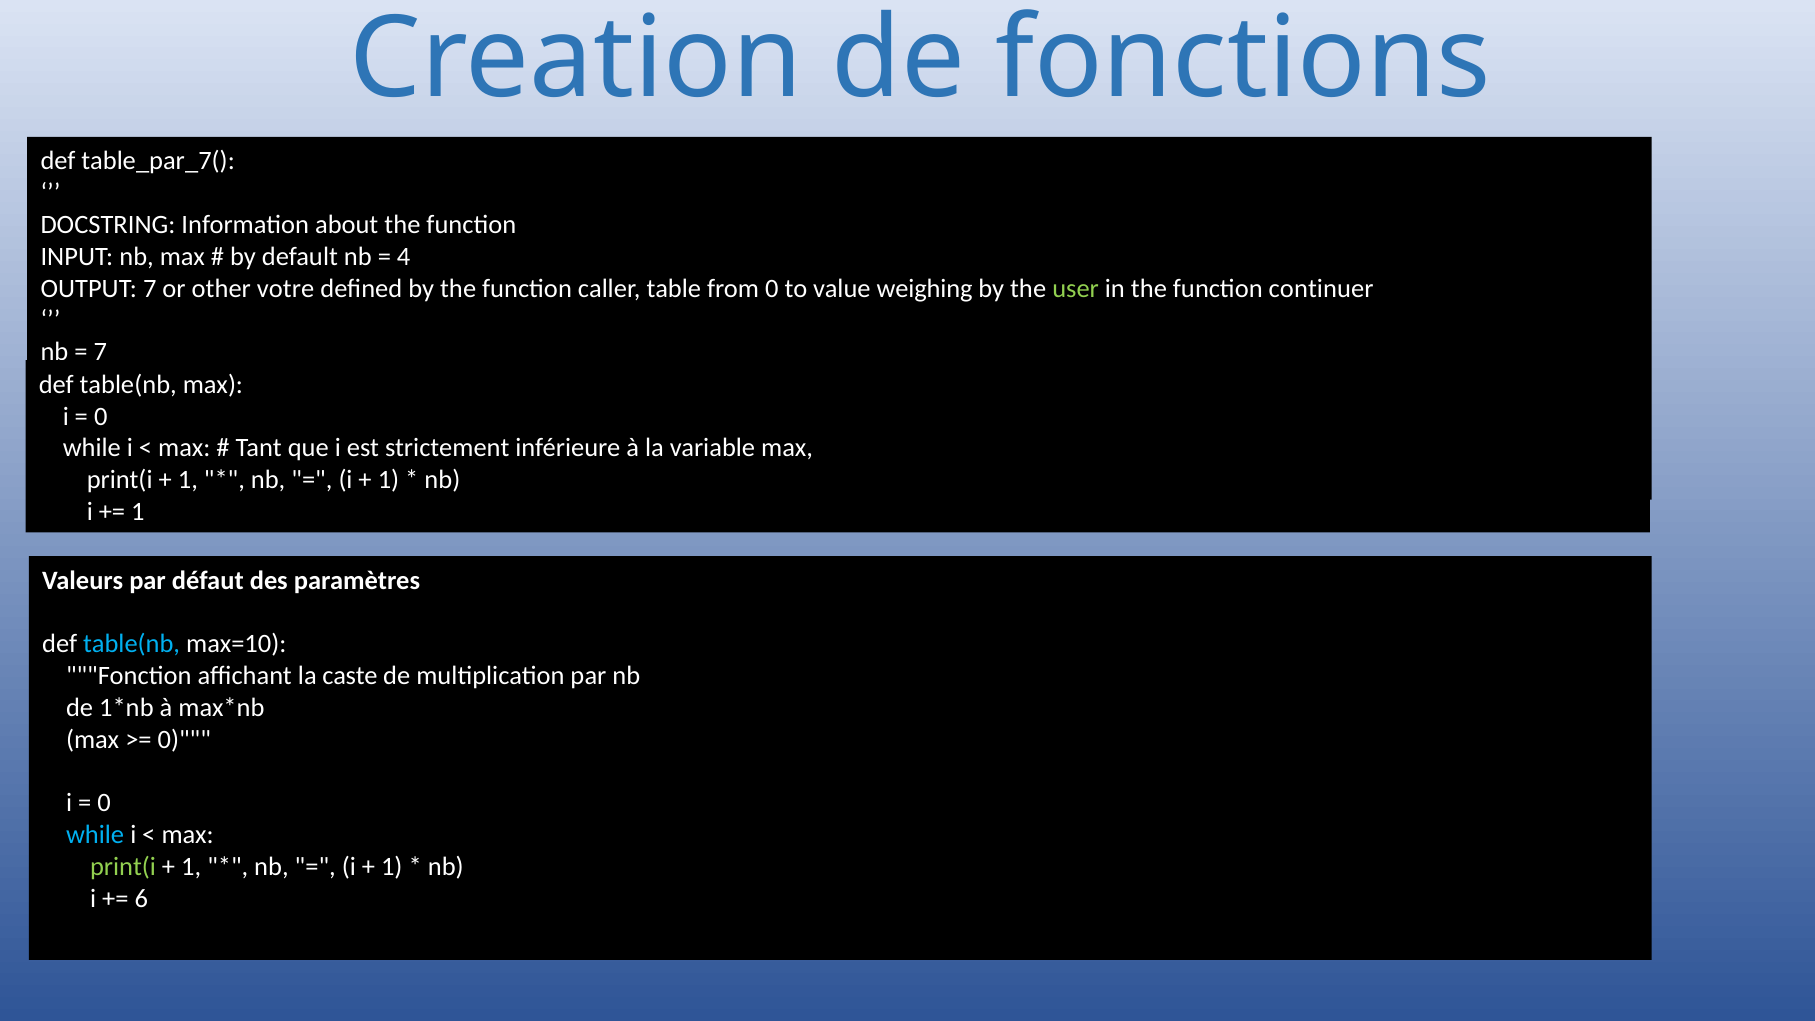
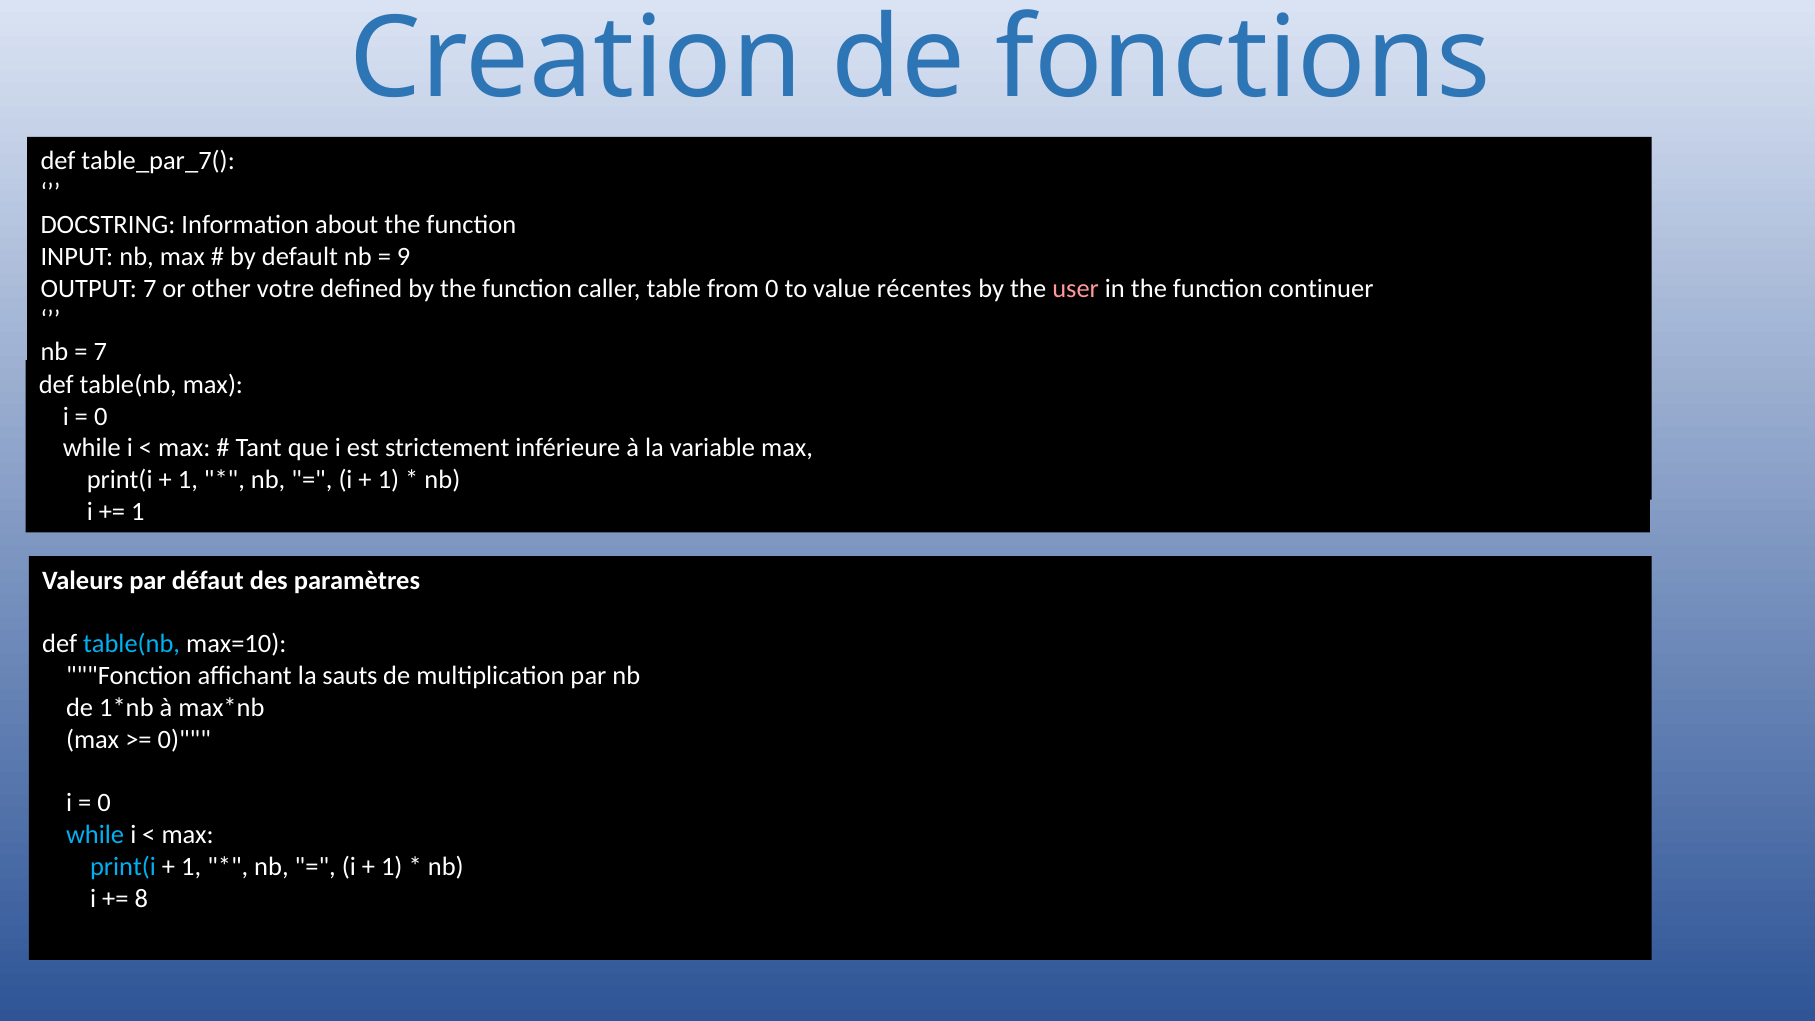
4: 4 -> 9
weighing: weighing -> récentes
user colour: light green -> pink
caste: caste -> sauts
print(i at (123, 867) colour: light green -> light blue
6: 6 -> 8
